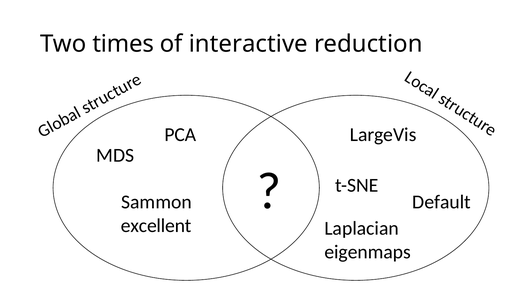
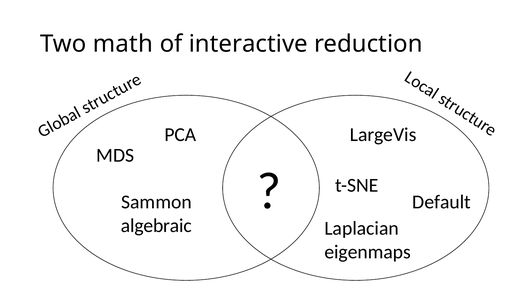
times: times -> math
excellent: excellent -> algebraic
